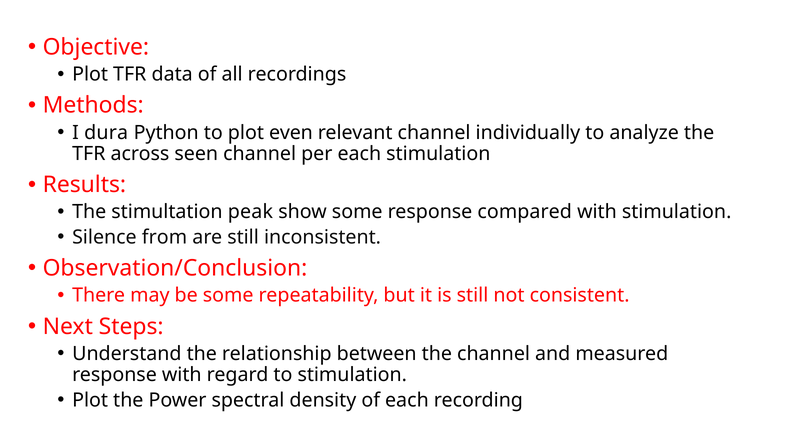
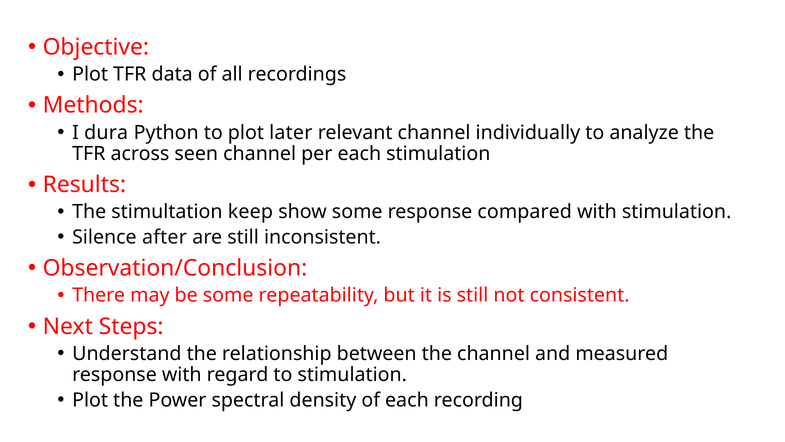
even: even -> later
peak: peak -> keep
from: from -> after
